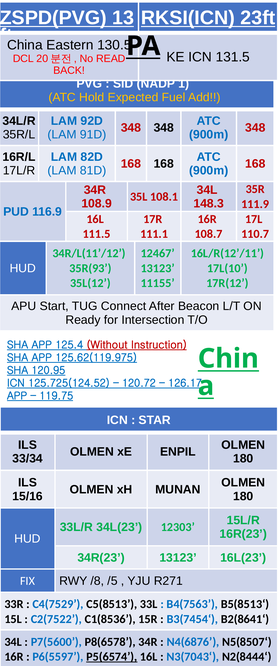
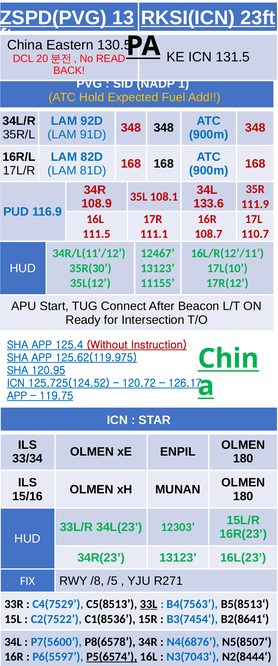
148.3: 148.3 -> 133.6
35R(93: 35R(93 -> 35R(30
33L underline: none -> present
